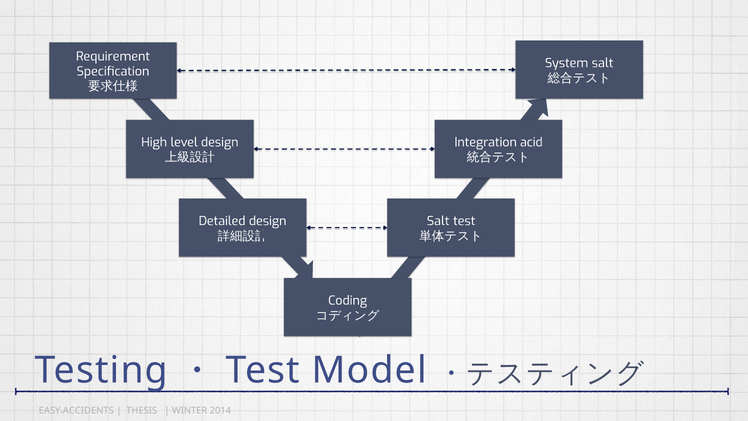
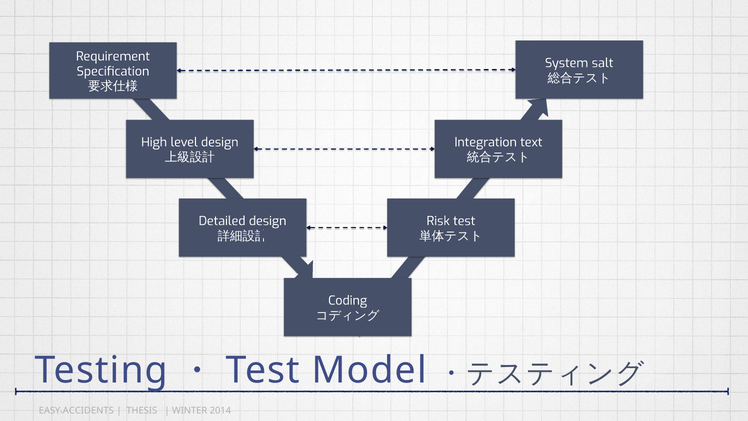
acid: acid -> text
Salt at (438, 221): Salt -> Risk
